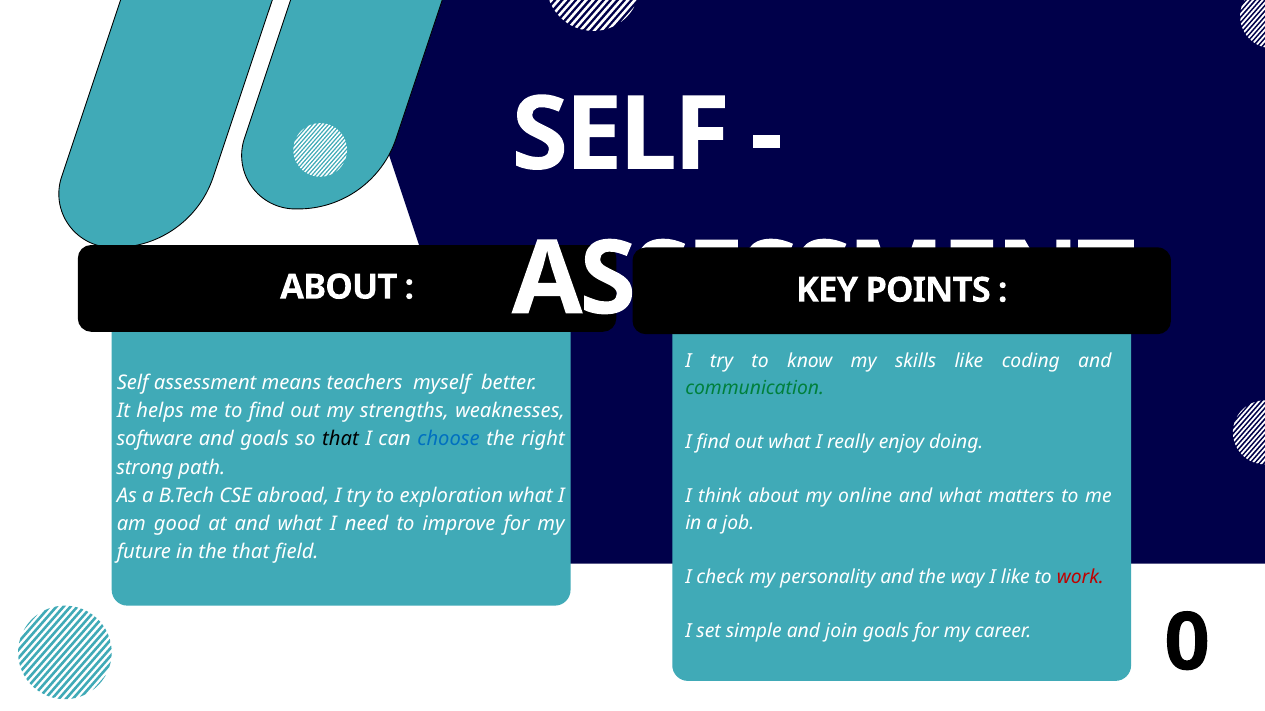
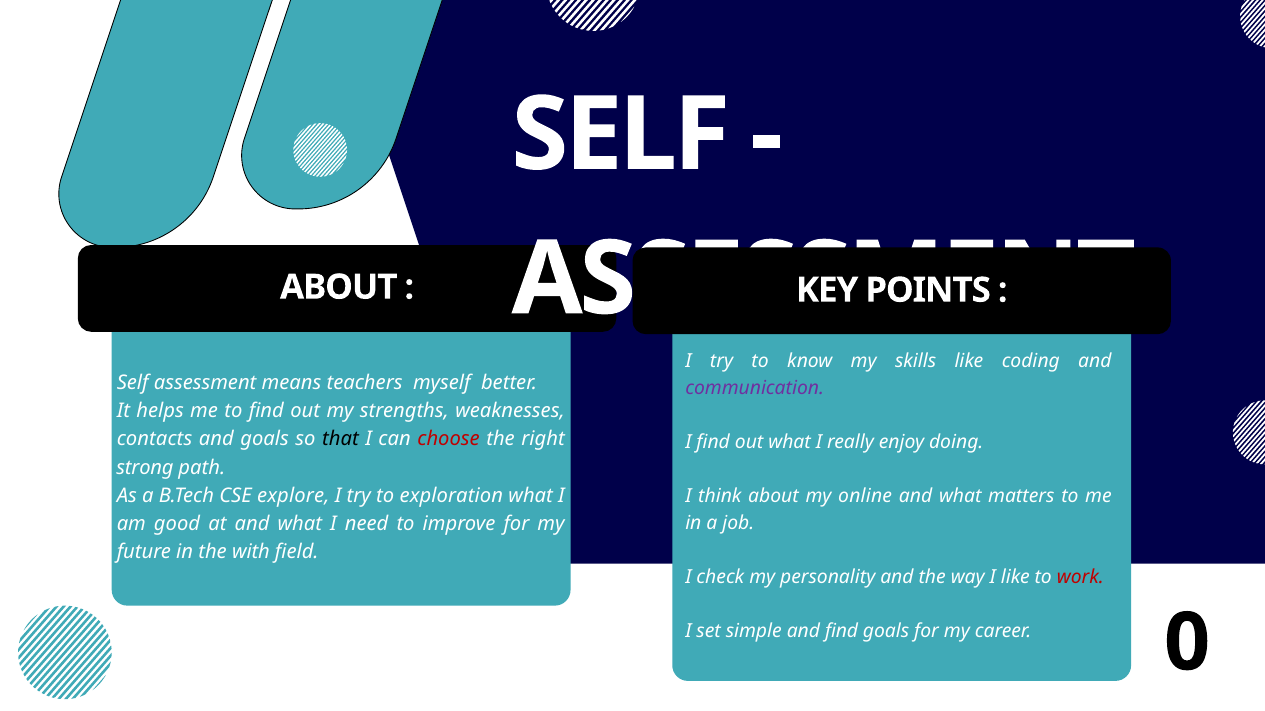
communication colour: green -> purple
software: software -> contacts
choose colour: blue -> red
abroad: abroad -> explore
the that: that -> with
and join: join -> find
